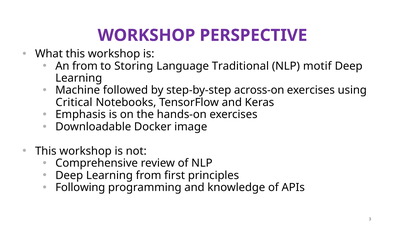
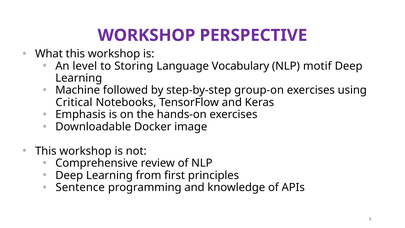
An from: from -> level
Traditional: Traditional -> Vocabulary
across-on: across-on -> group-on
Following: Following -> Sentence
